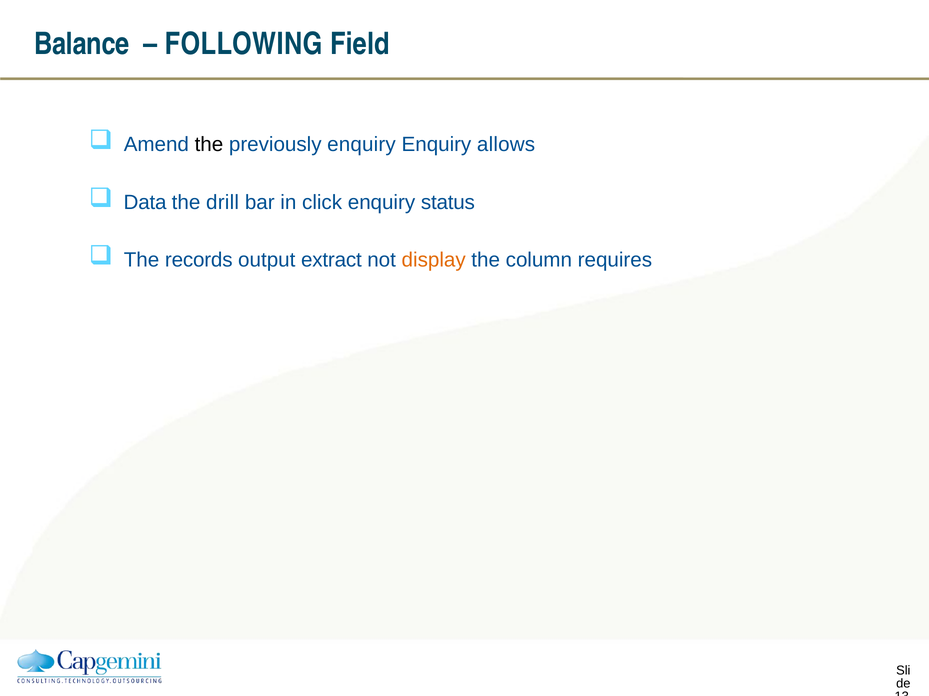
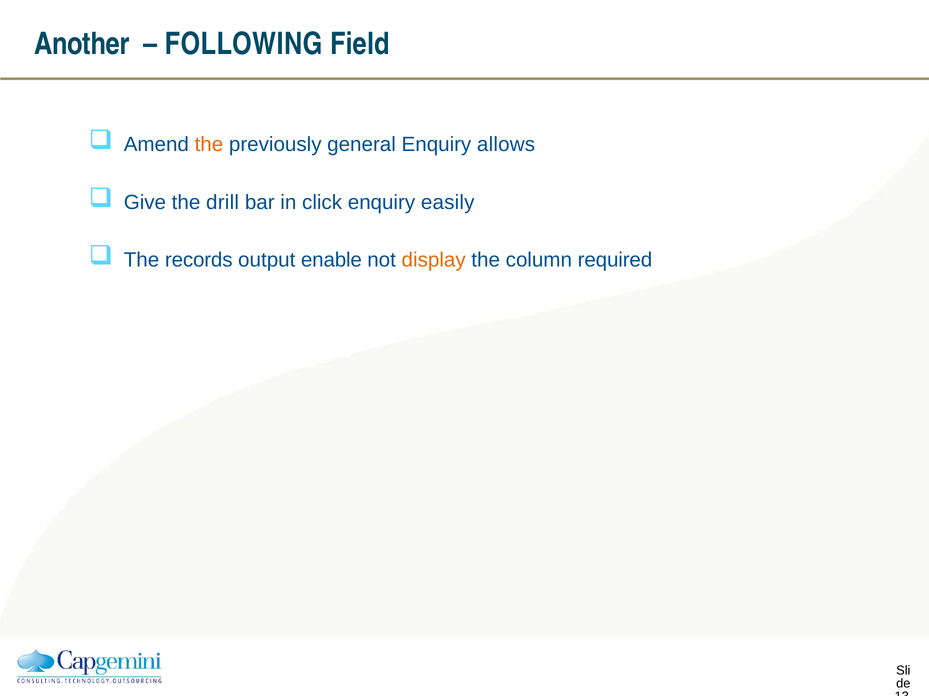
Balance: Balance -> Another
the at (209, 145) colour: black -> orange
previously enquiry: enquiry -> general
Data: Data -> Give
status: status -> easily
extract: extract -> enable
requires: requires -> required
